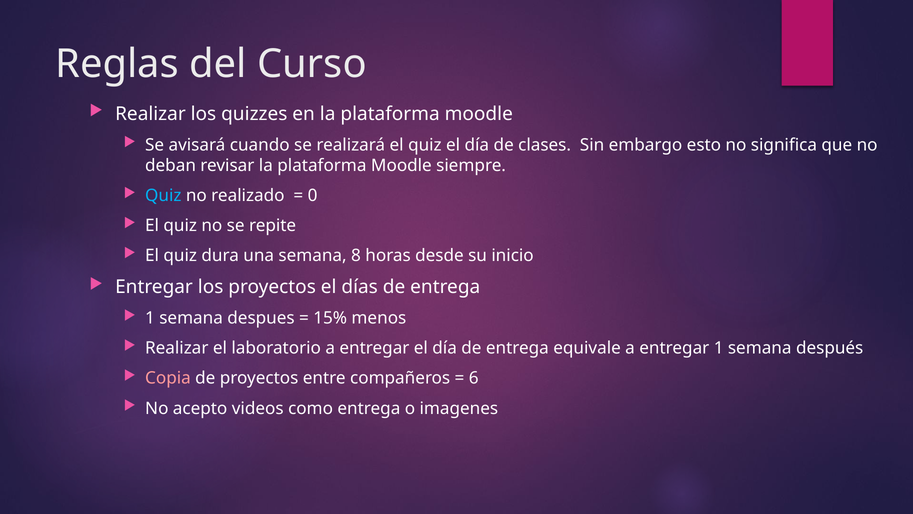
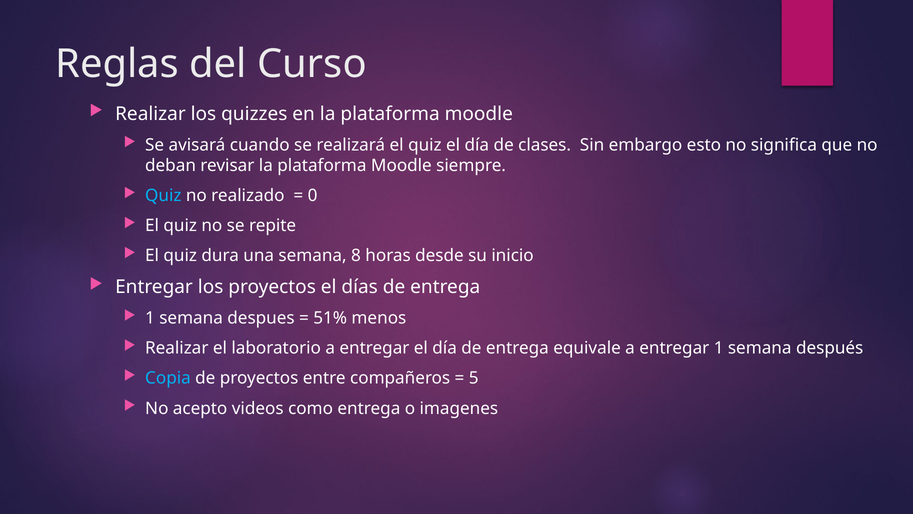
15%: 15% -> 51%
Copia colour: pink -> light blue
6: 6 -> 5
